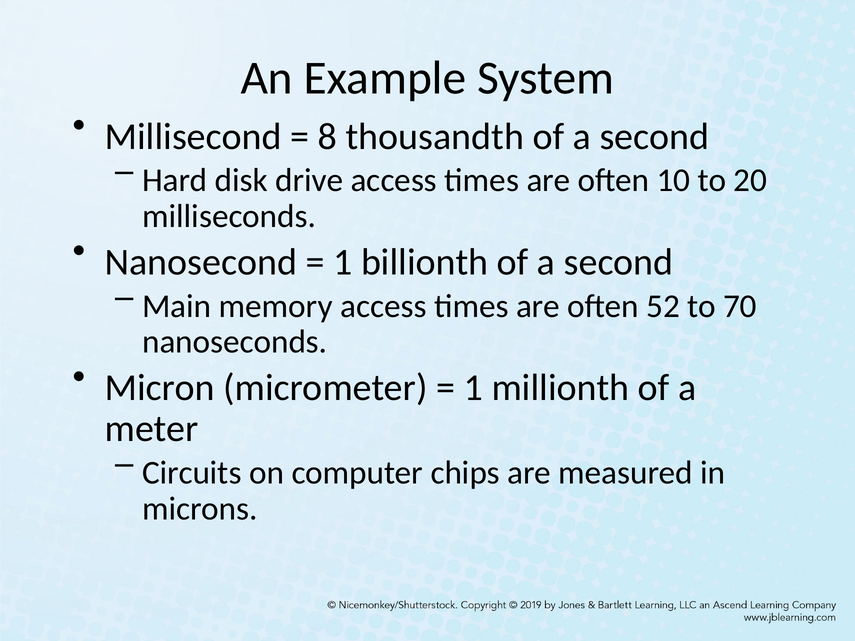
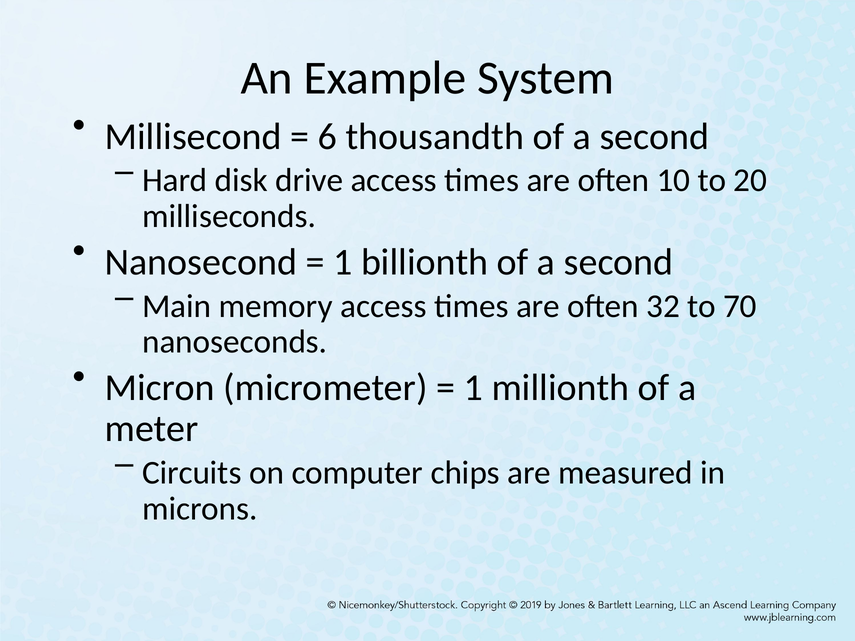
8: 8 -> 6
52: 52 -> 32
